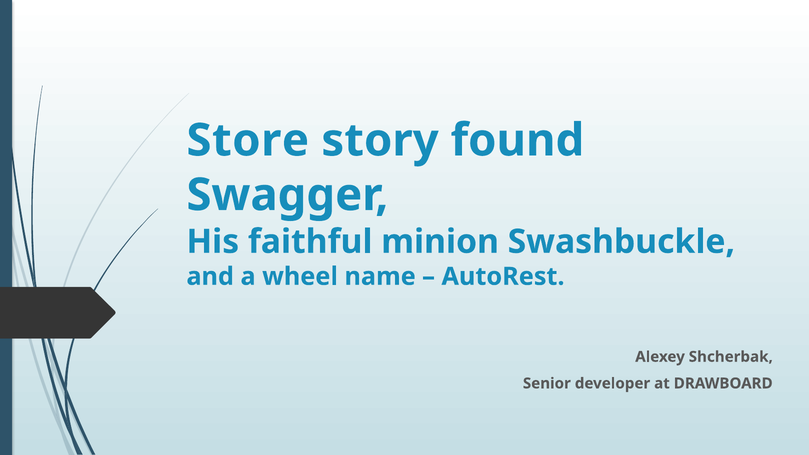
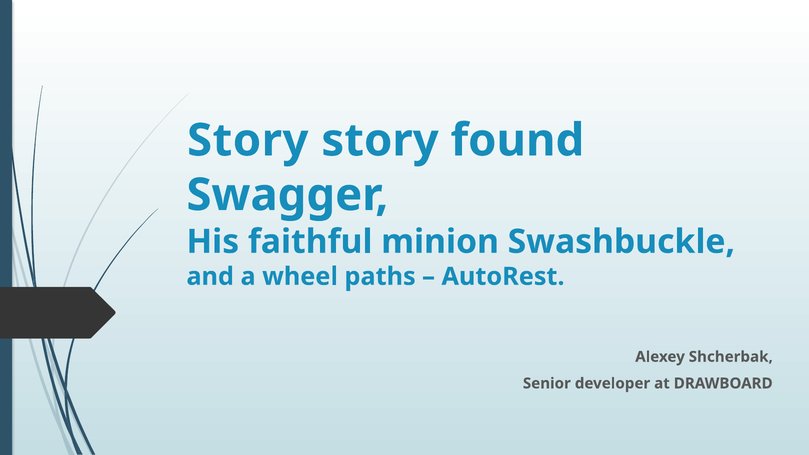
Store at (248, 140): Store -> Story
name: name -> paths
